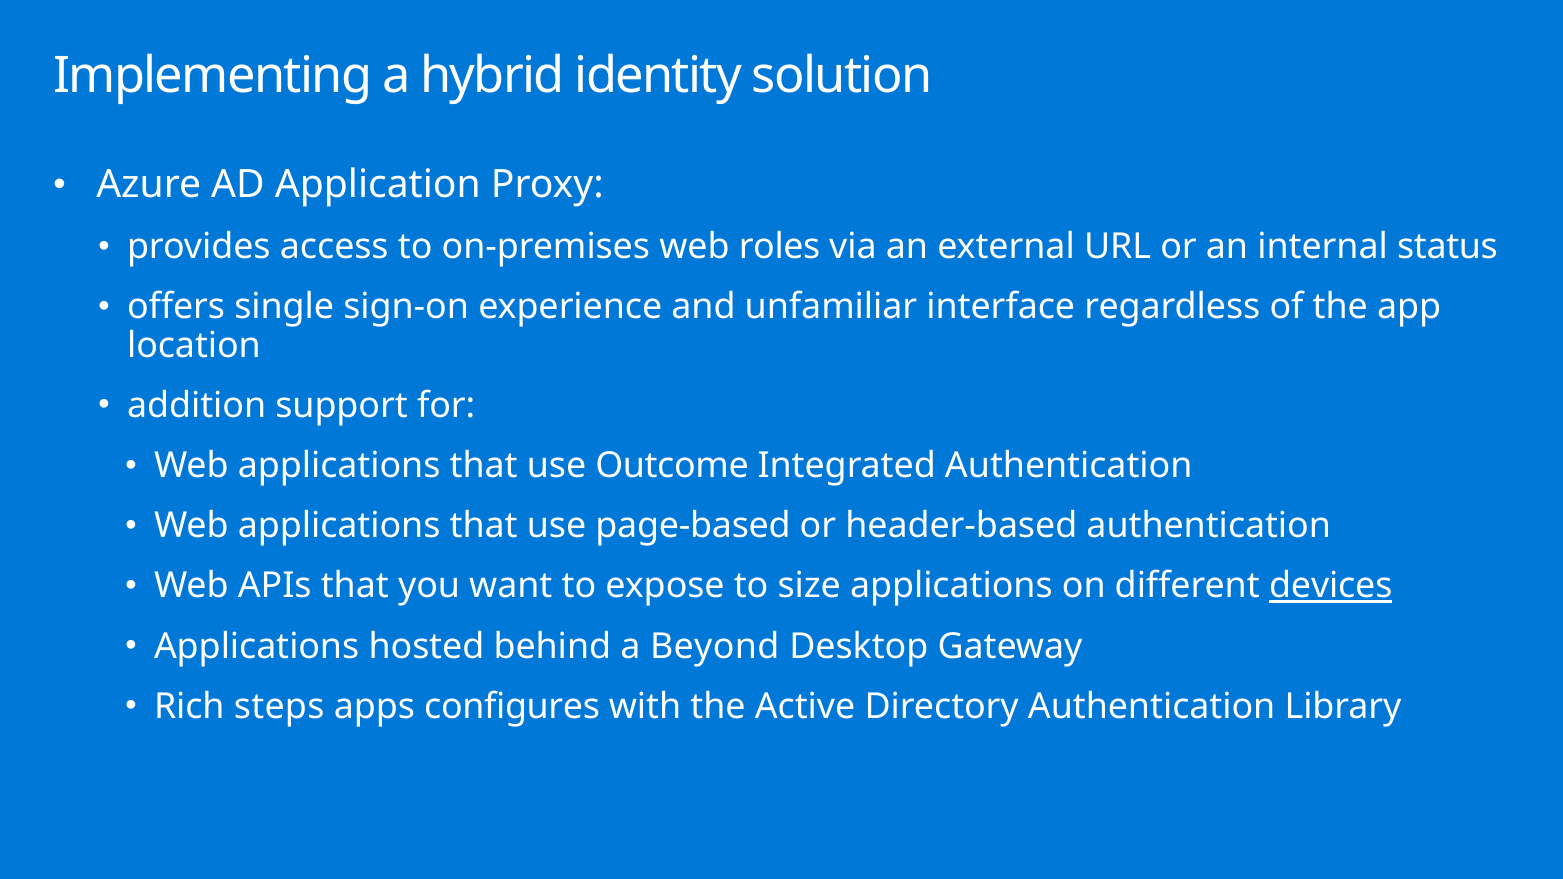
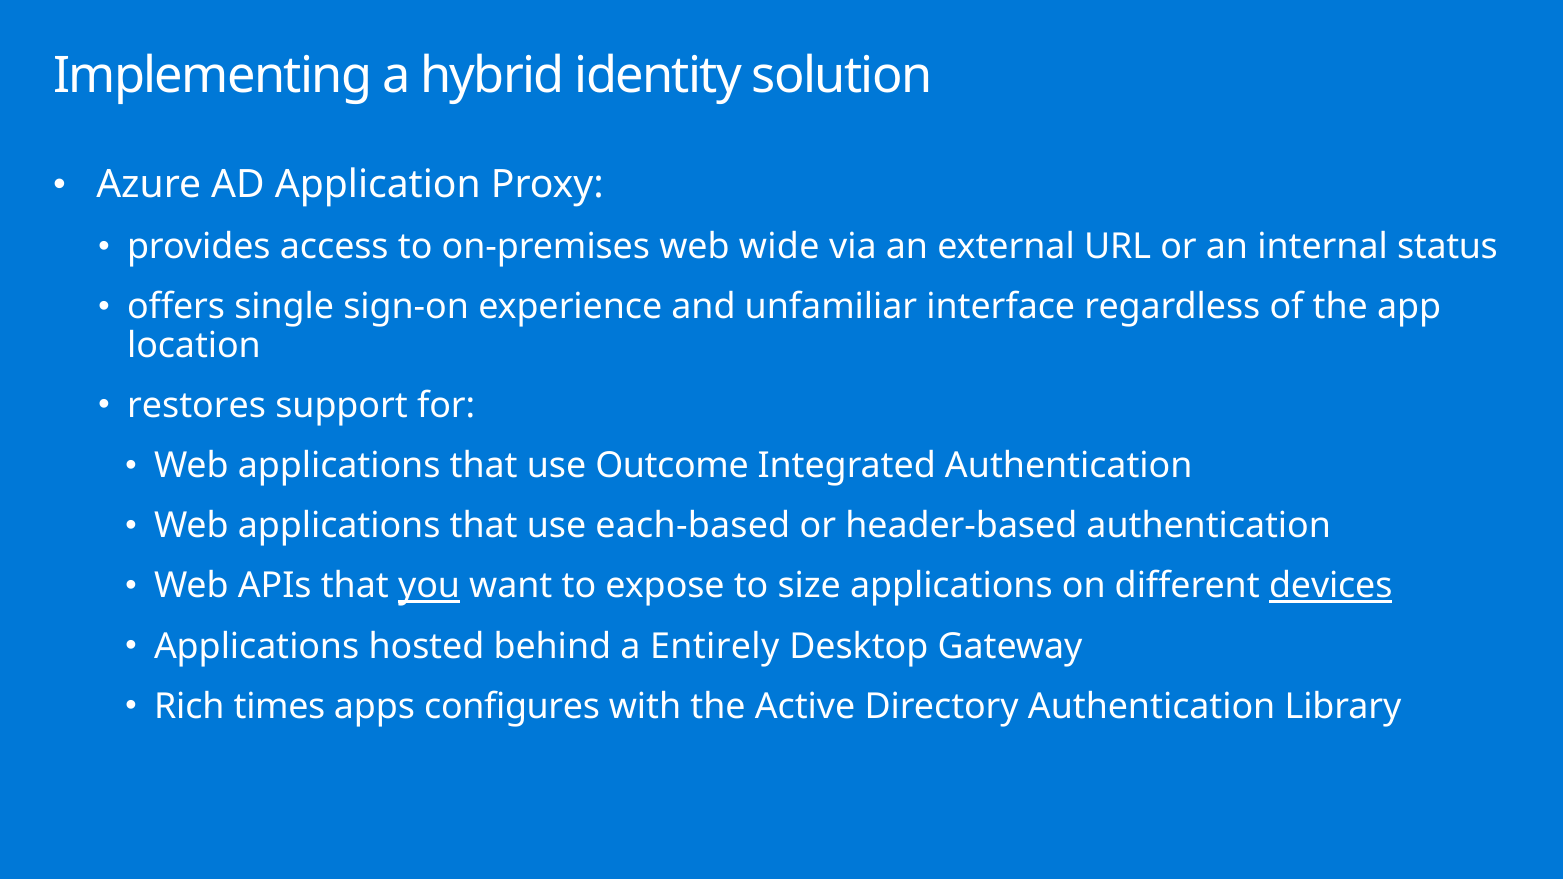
roles: roles -> wide
addition: addition -> restores
page-based: page-based -> each-based
you underline: none -> present
Beyond: Beyond -> Entirely
steps: steps -> times
